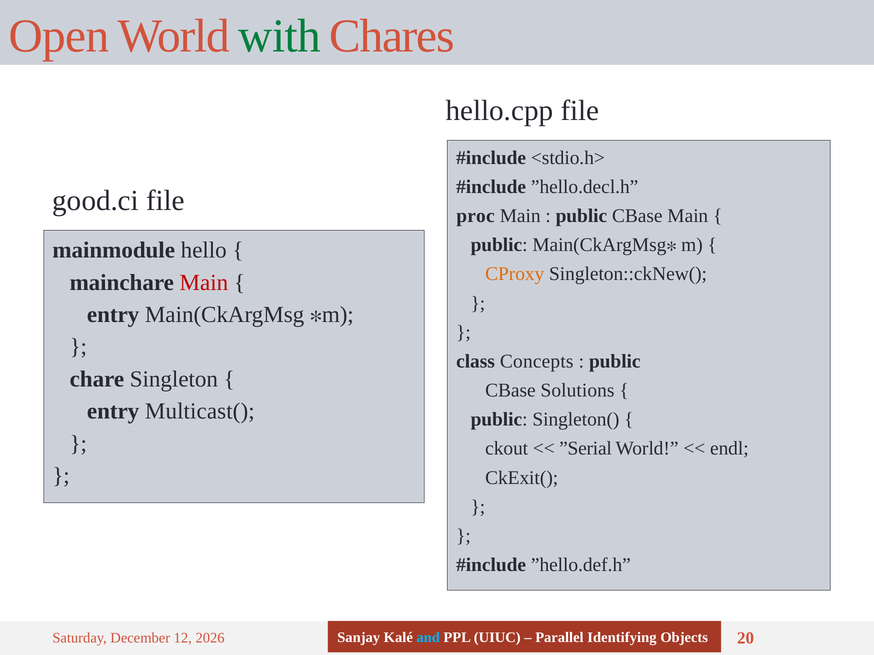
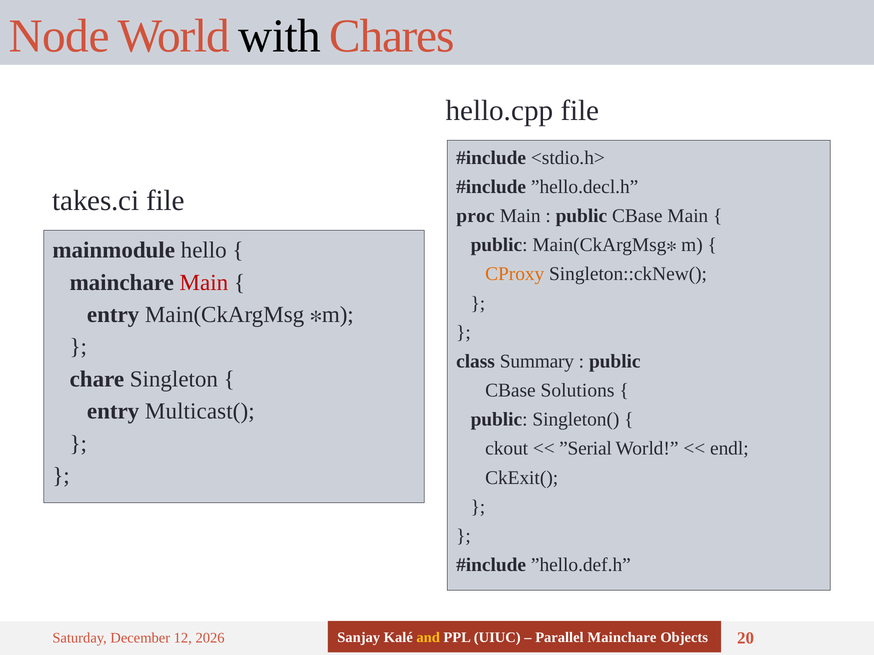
Open: Open -> Node
with colour: green -> black
good.ci: good.ci -> takes.ci
Concepts: Concepts -> Summary
and colour: light blue -> yellow
Parallel Identifying: Identifying -> Mainchare
